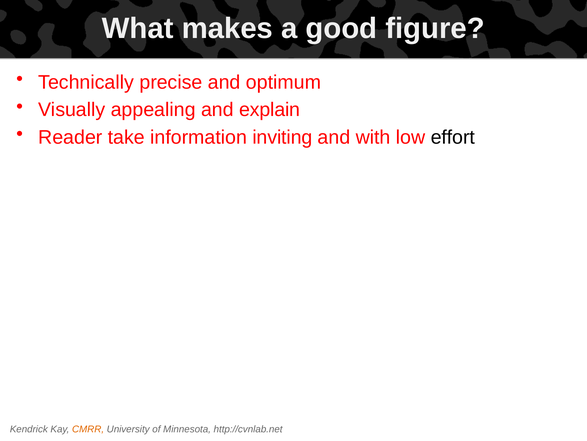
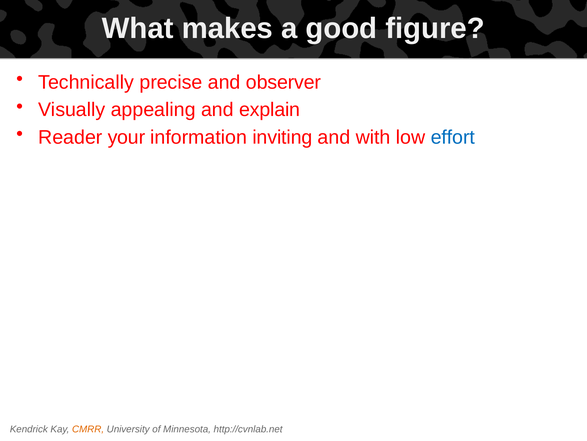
optimum: optimum -> observer
take: take -> your
effort colour: black -> blue
